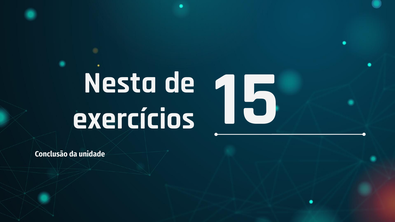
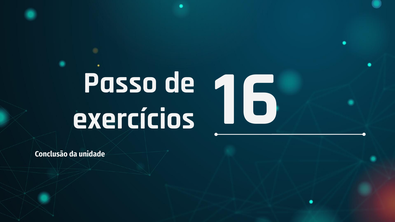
Nesta: Nesta -> Passo
15: 15 -> 16
